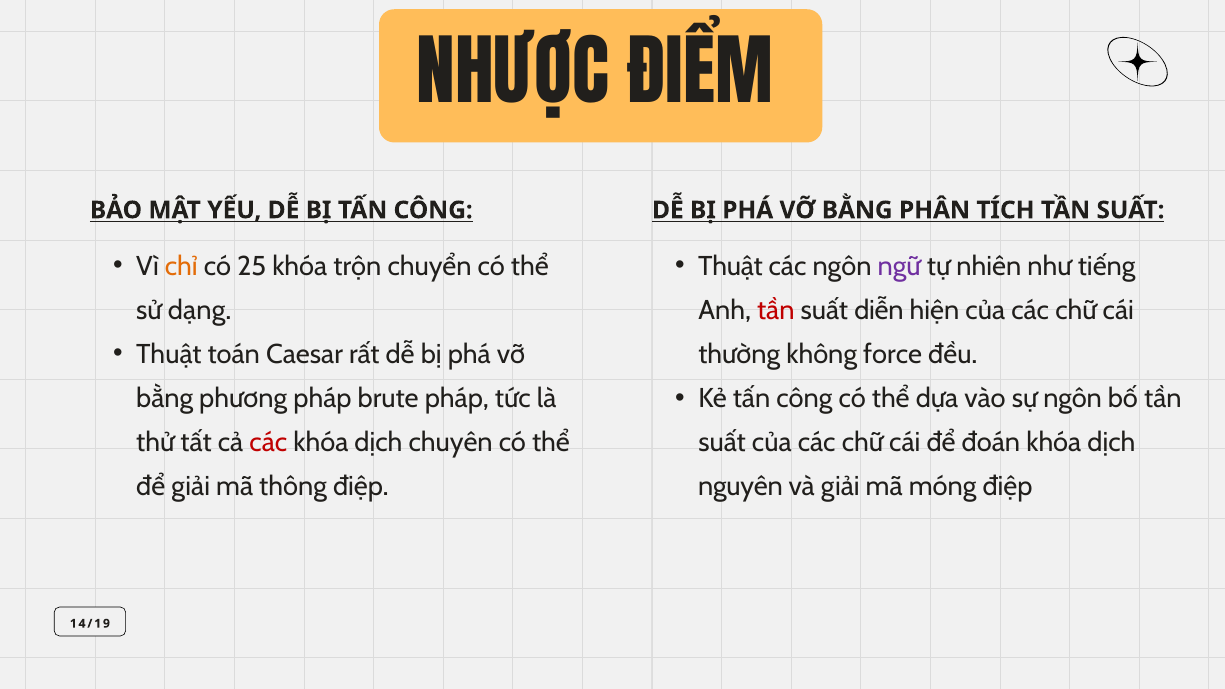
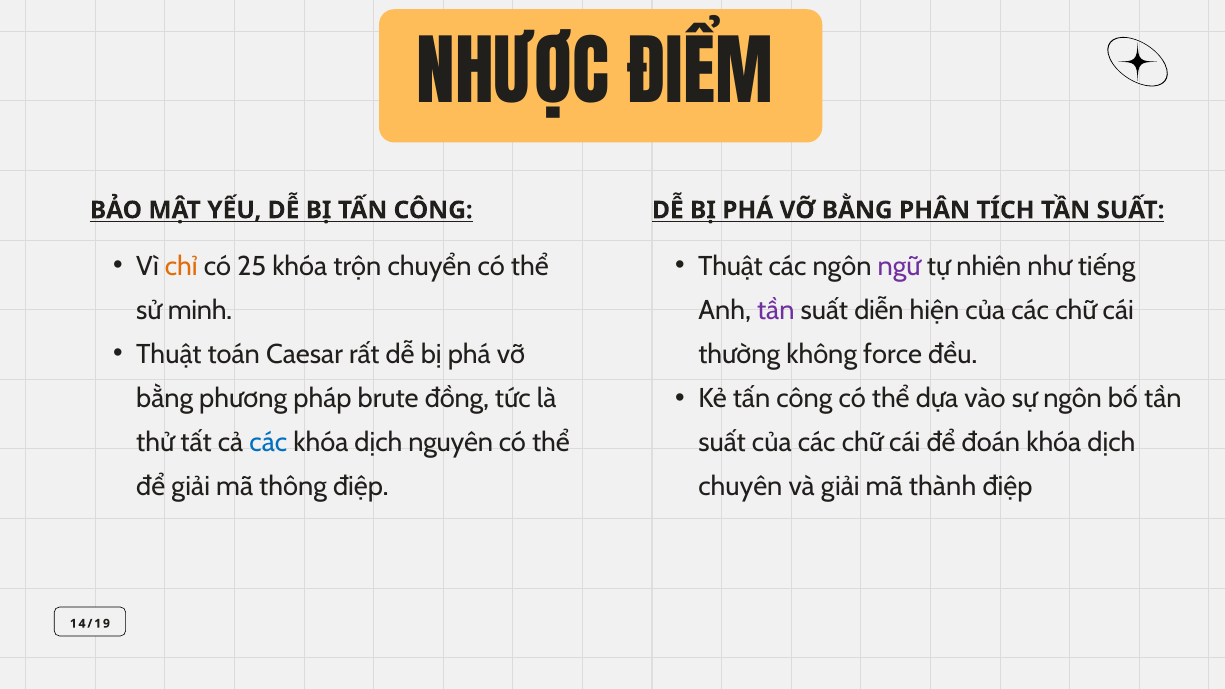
dạng: dạng -> minh
tần at (776, 310) colour: red -> purple
brute pháp: pháp -> đồng
các at (268, 443) colour: red -> blue
chuyên: chuyên -> nguyên
nguyên: nguyên -> chuyên
móng: móng -> thành
